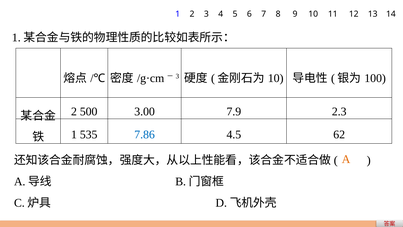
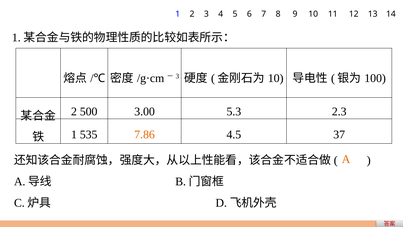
7.9: 7.9 -> 5.3
7.86 colour: blue -> orange
62: 62 -> 37
